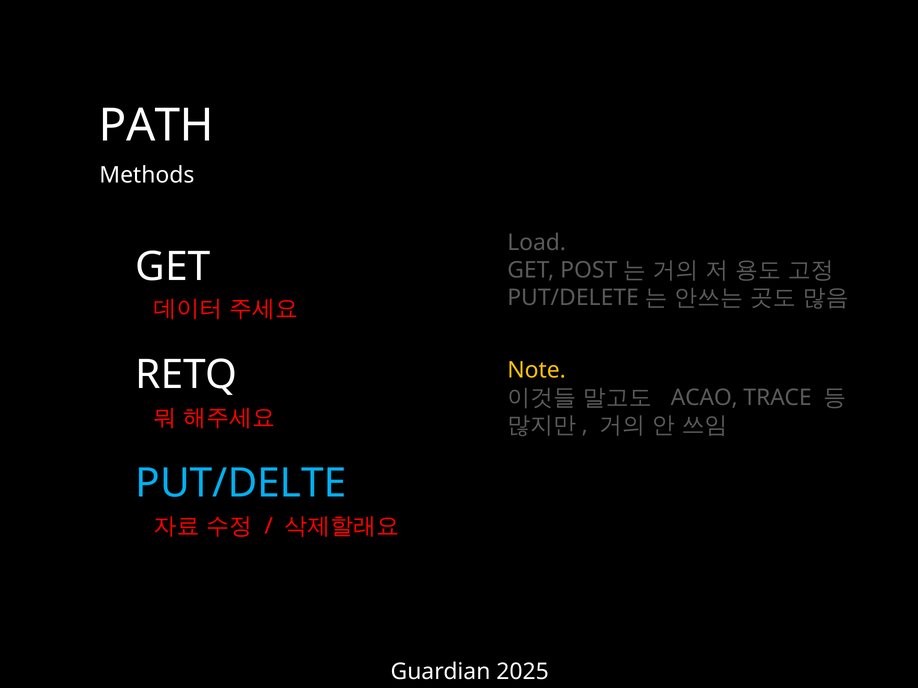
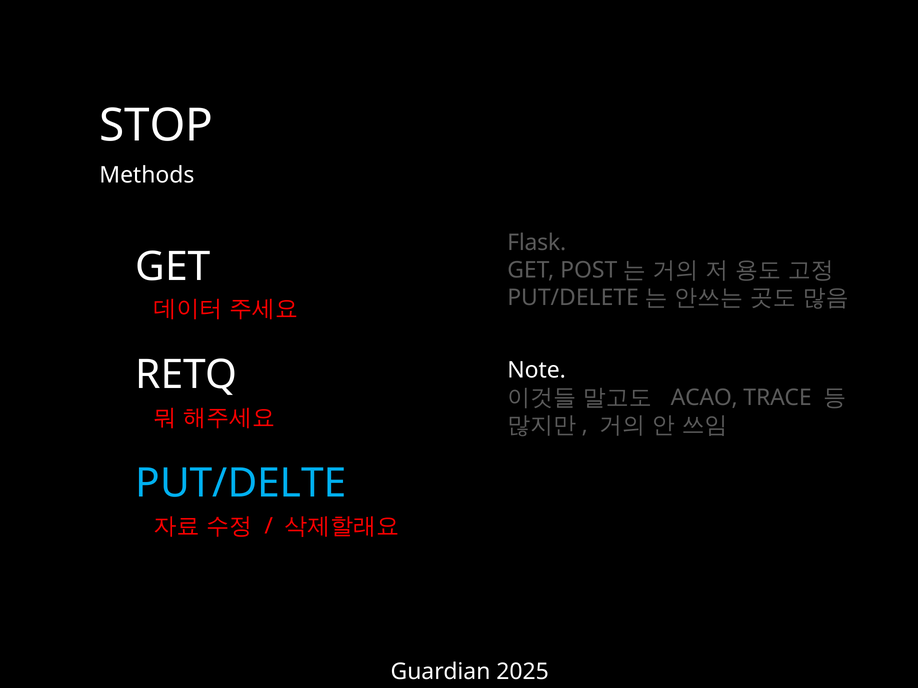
PATH: PATH -> STOP
Load: Load -> Flask
Note colour: yellow -> white
